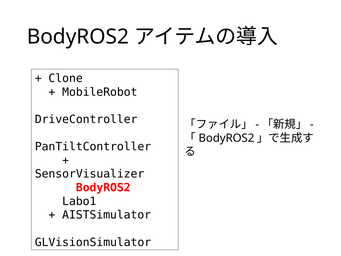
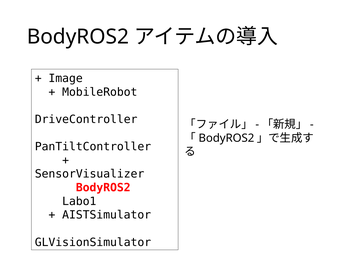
Clone: Clone -> Image
